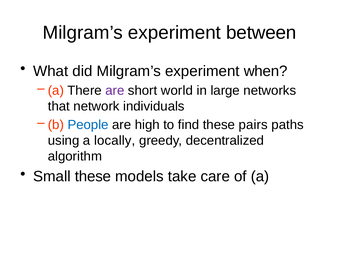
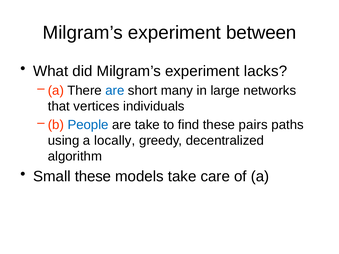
when: when -> lacks
are at (115, 91) colour: purple -> blue
world: world -> many
network: network -> vertices
are high: high -> take
